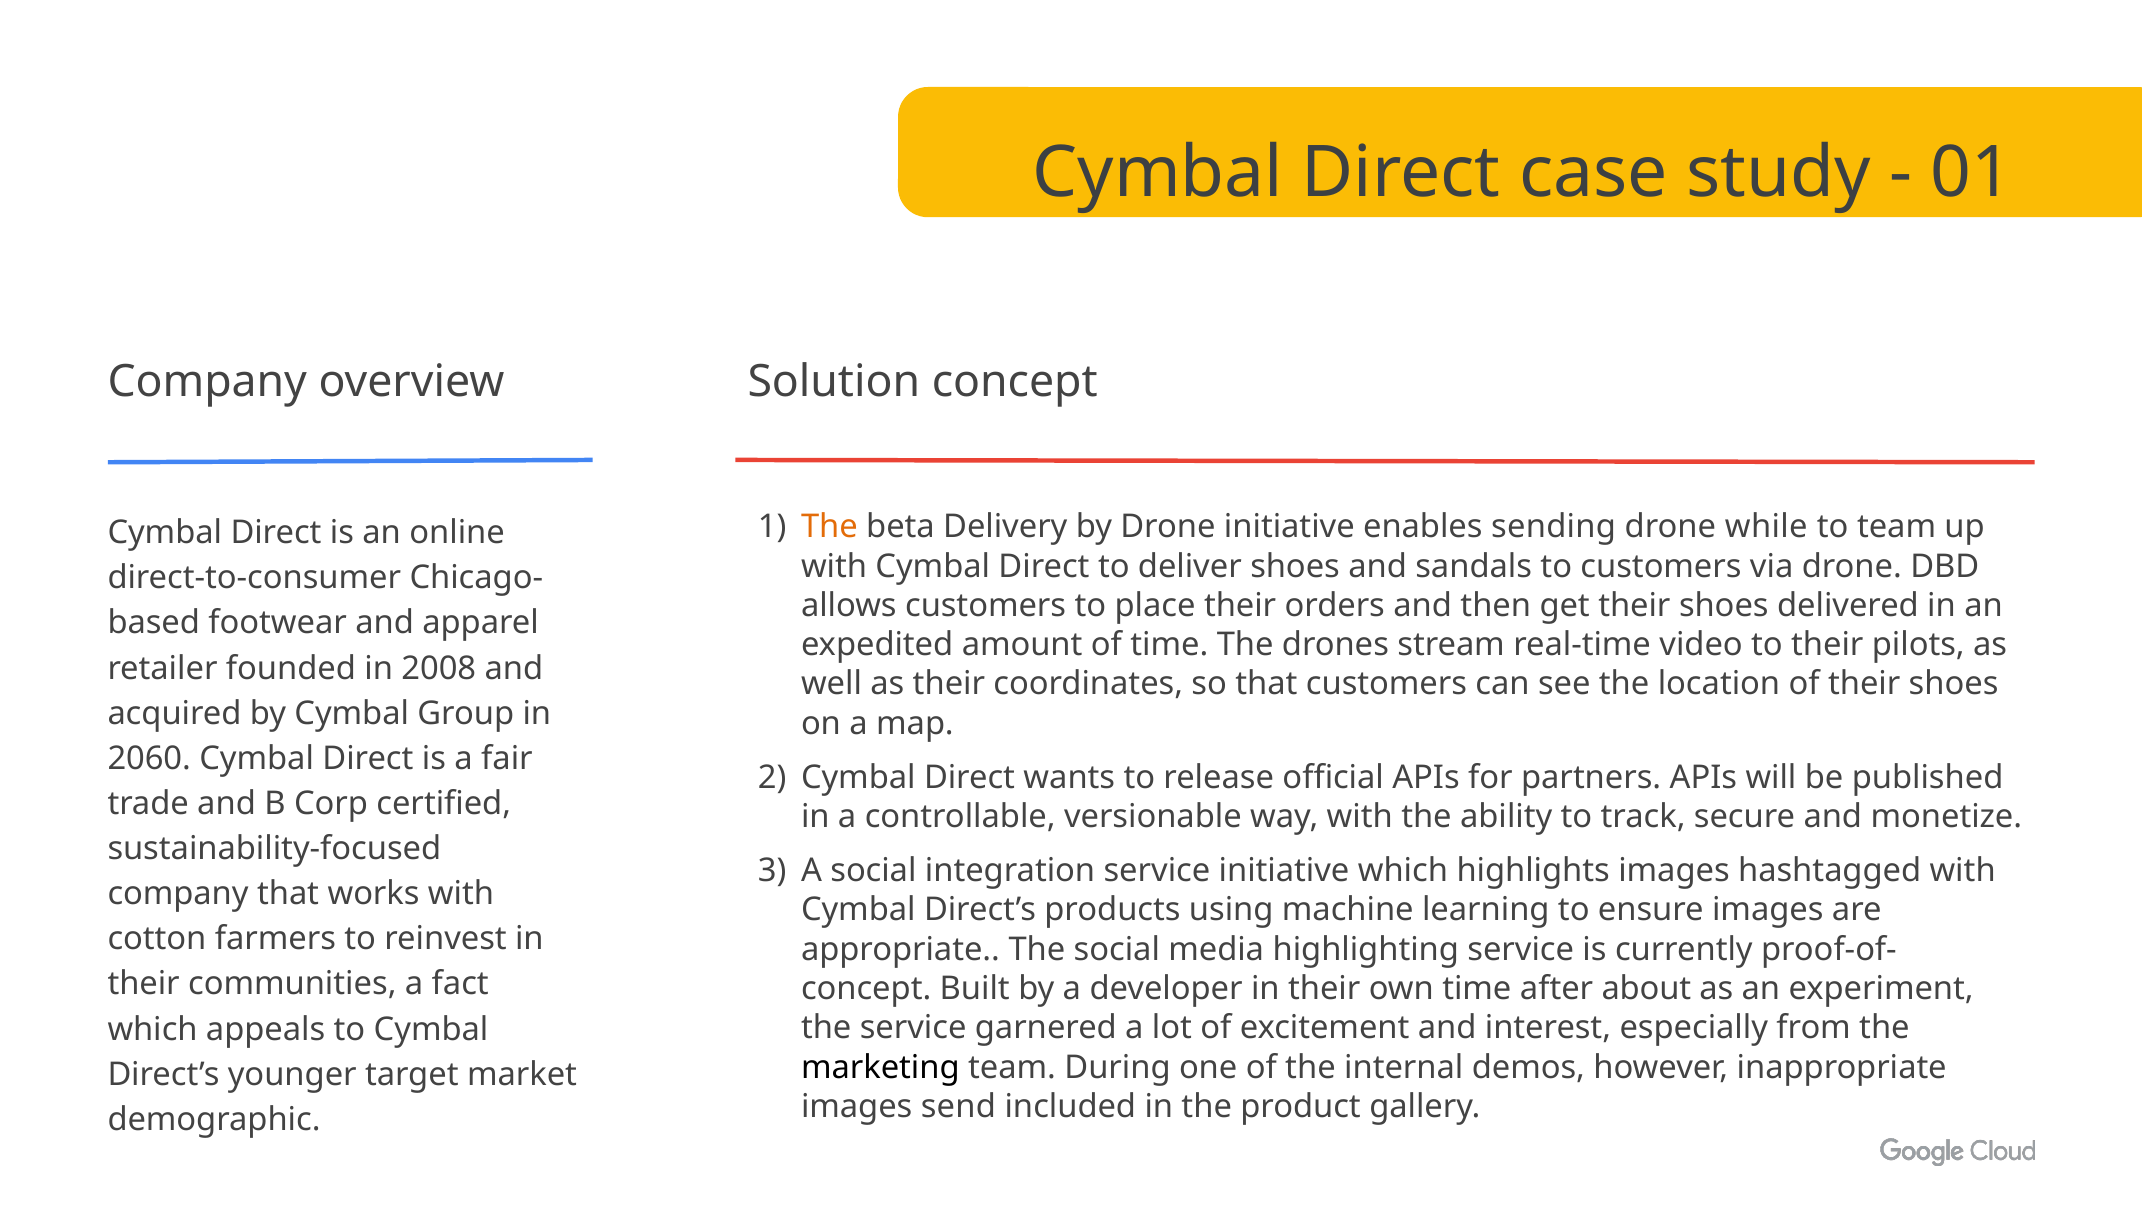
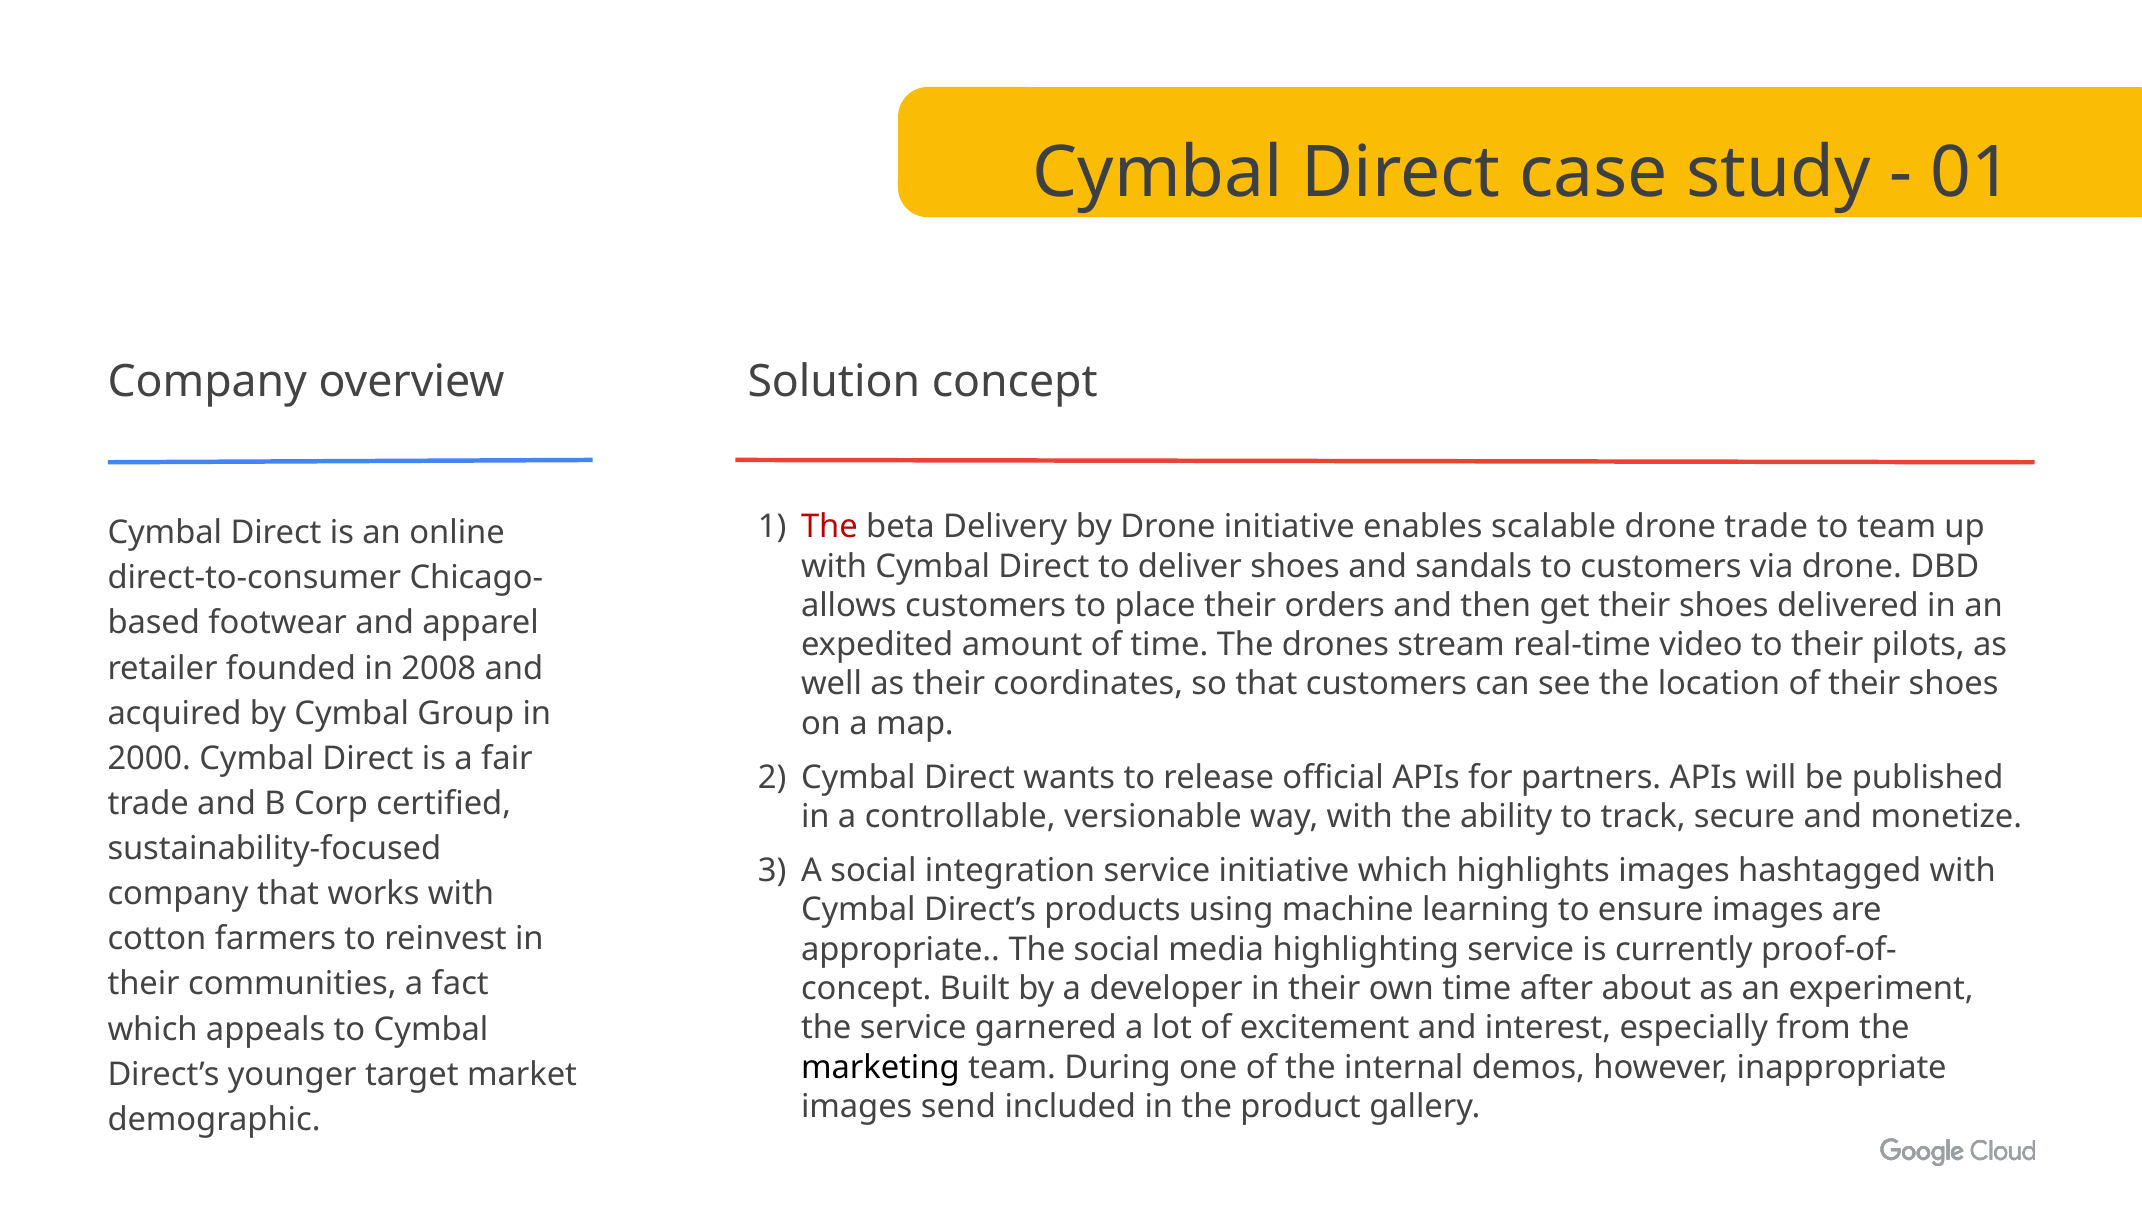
The at (829, 527) colour: orange -> red
sending: sending -> scalable
drone while: while -> trade
2060: 2060 -> 2000
